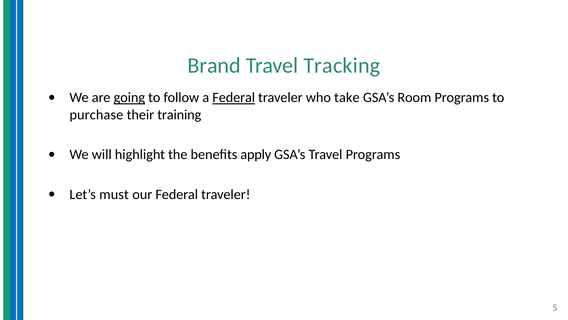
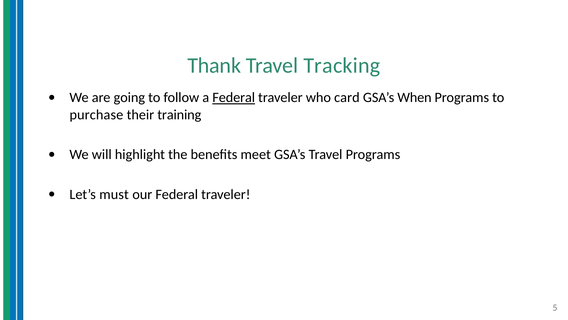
Brand: Brand -> Thank
going underline: present -> none
take: take -> card
Room: Room -> When
apply: apply -> meet
